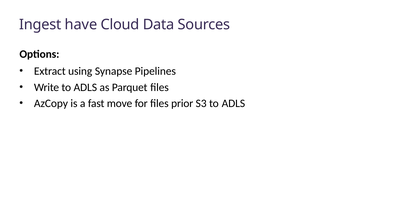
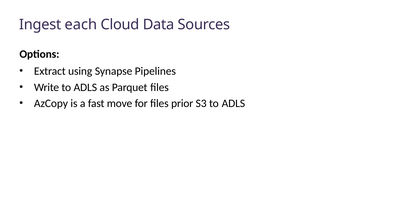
have: have -> each
